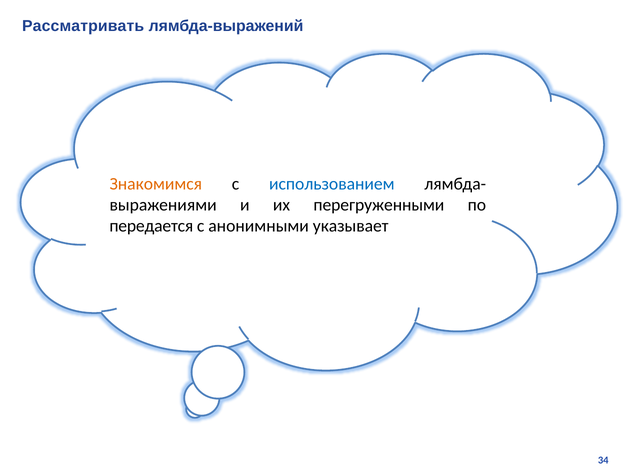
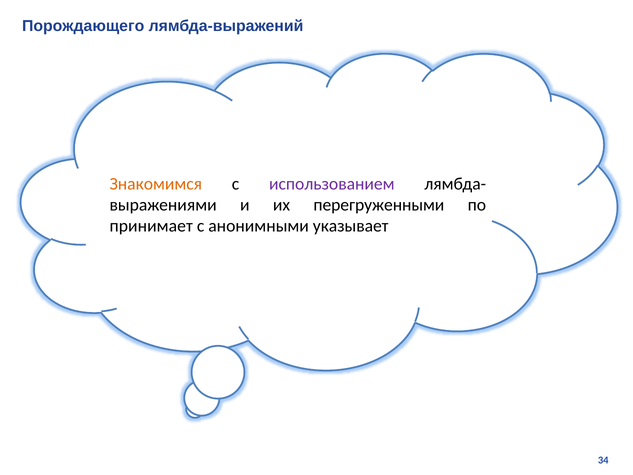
Рассматривать: Рассматривать -> Порождающего
использованием colour: blue -> purple
передается: передается -> принимает
